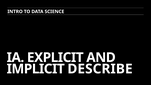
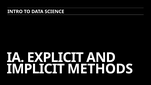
DESCRIBE: DESCRIBE -> METHODS
